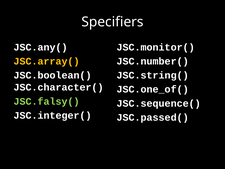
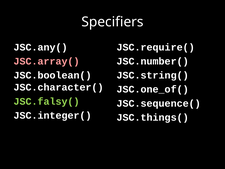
JSC.monitor(: JSC.monitor( -> JSC.require(
JSC.array( colour: yellow -> pink
JSC.passed(: JSC.passed( -> JSC.things(
